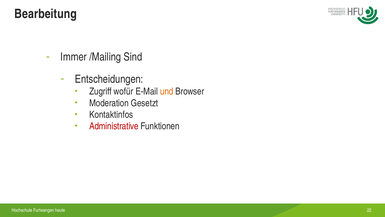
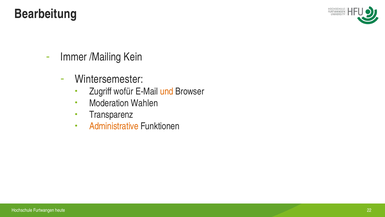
Sind: Sind -> Kein
Entscheidungen: Entscheidungen -> Wintersemester
Gesetzt: Gesetzt -> Wahlen
Kontaktinfos: Kontaktinfos -> Transparenz
Administrative colour: red -> orange
